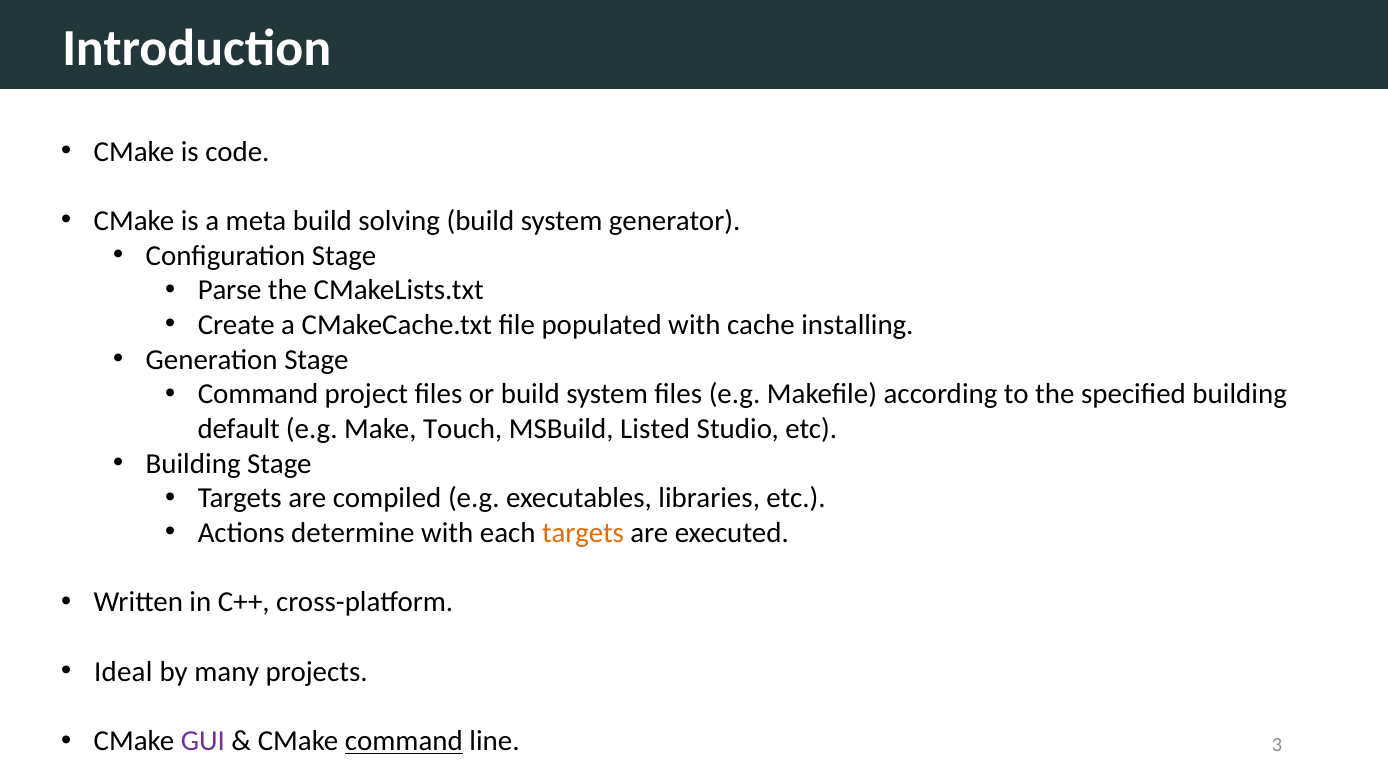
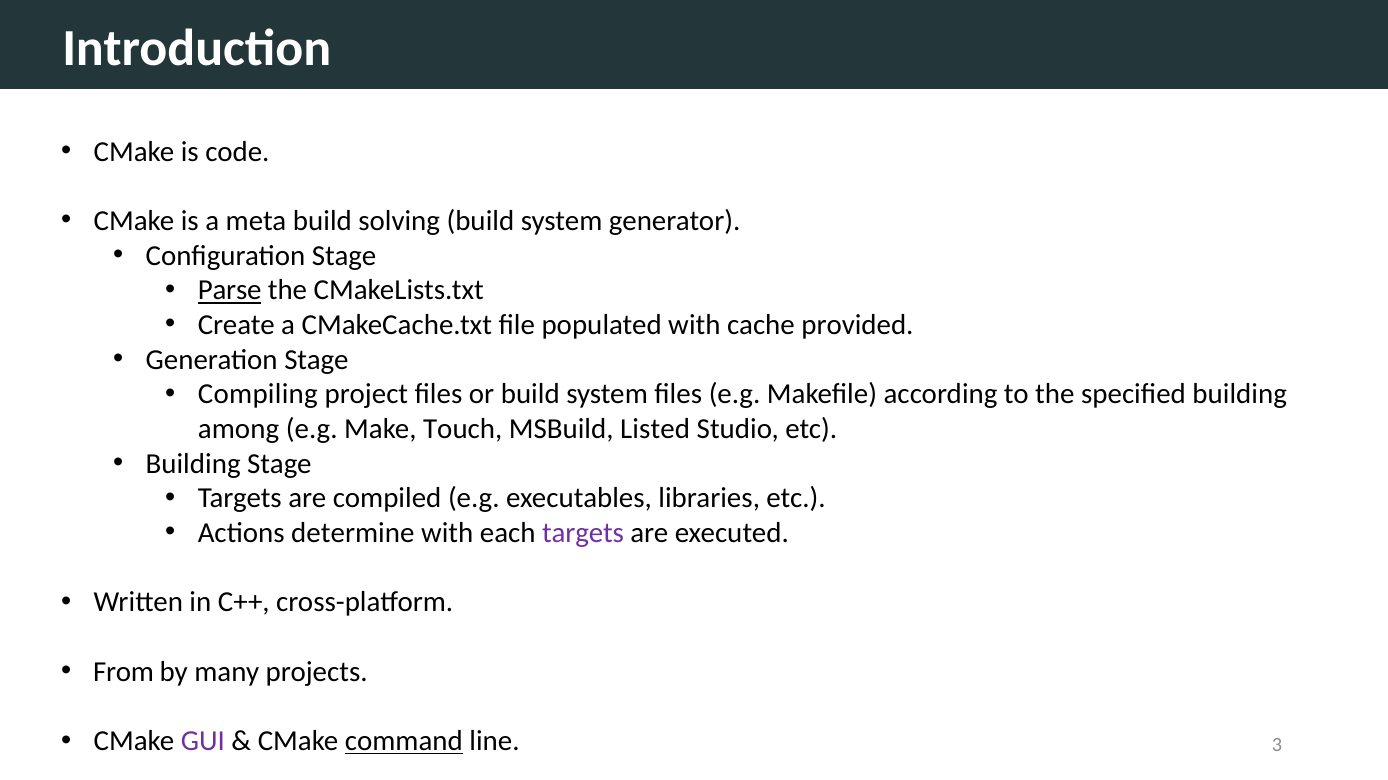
Parse underline: none -> present
installing: installing -> provided
Command at (258, 395): Command -> Compiling
default: default -> among
targets at (583, 534) colour: orange -> purple
Ideal: Ideal -> From
